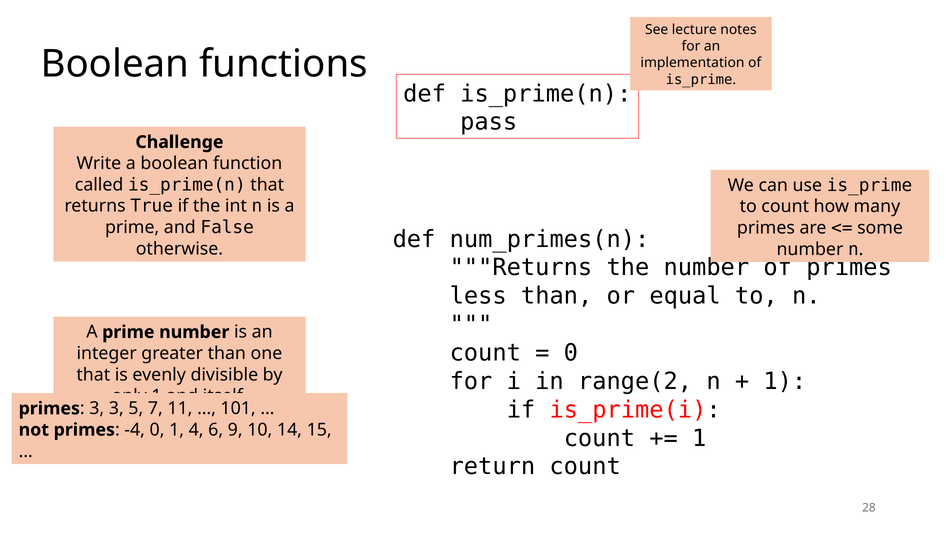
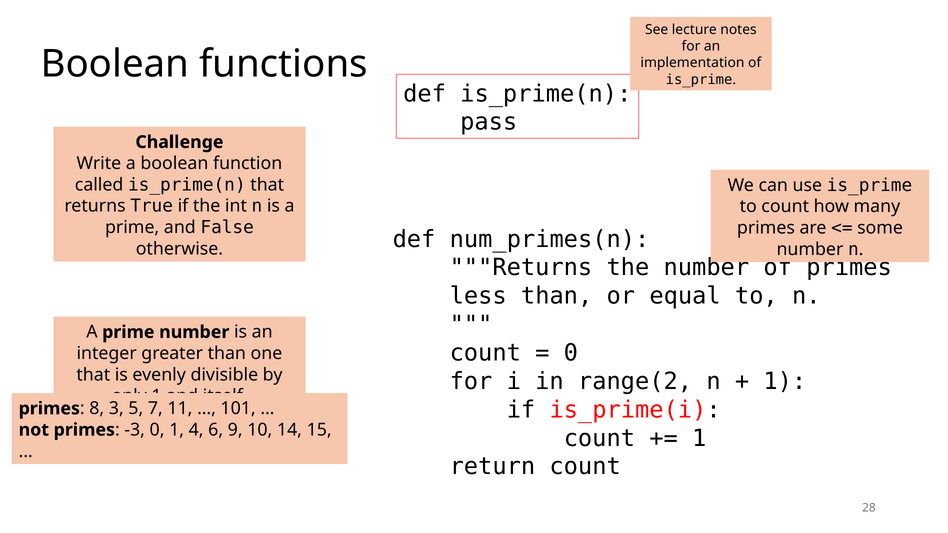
3 at (97, 409): 3 -> 8
-4: -4 -> -3
